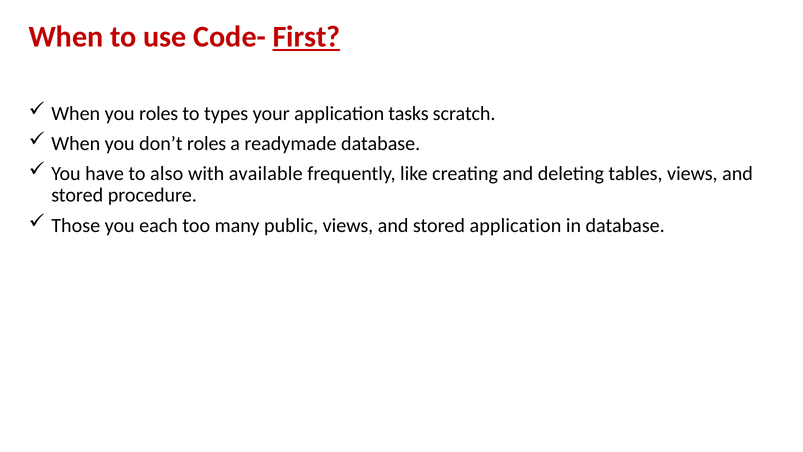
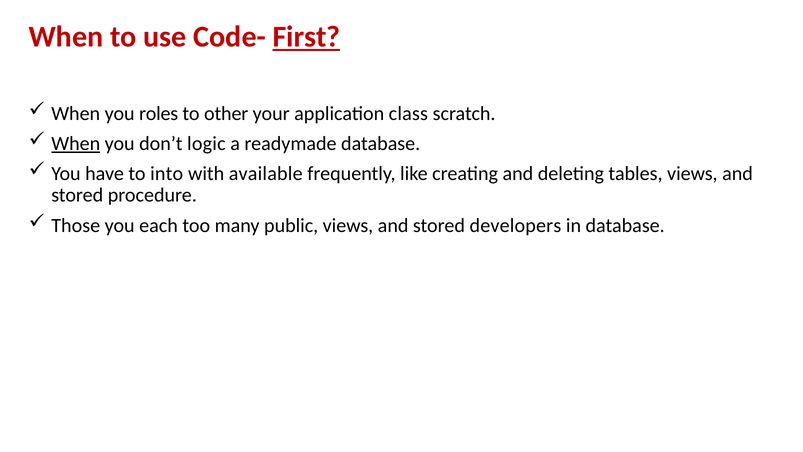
types: types -> other
tasks: tasks -> class
When at (76, 143) underline: none -> present
don’t roles: roles -> logic
also: also -> into
stored application: application -> developers
